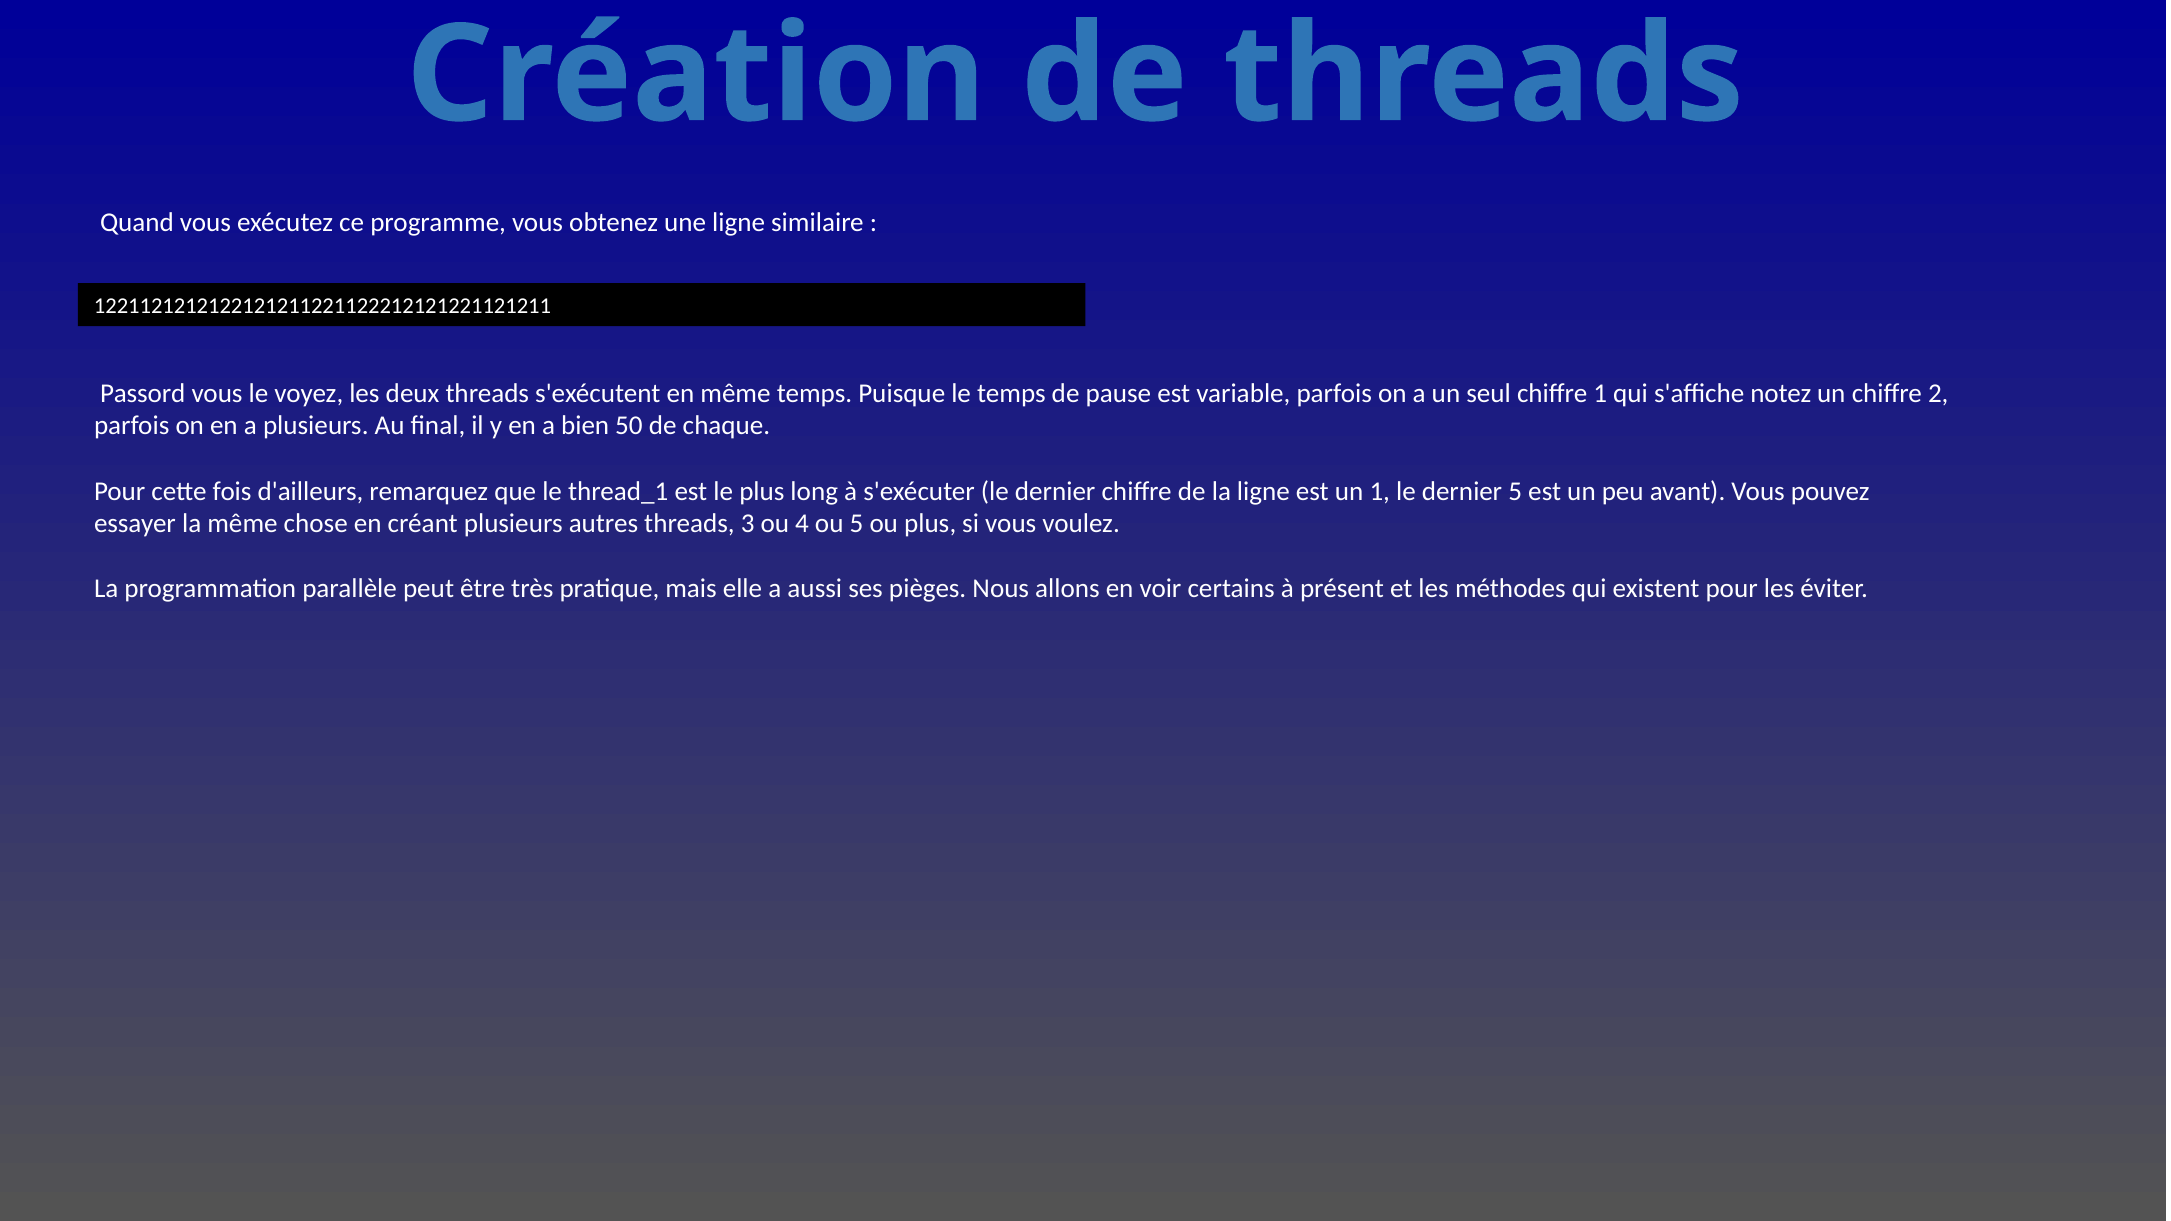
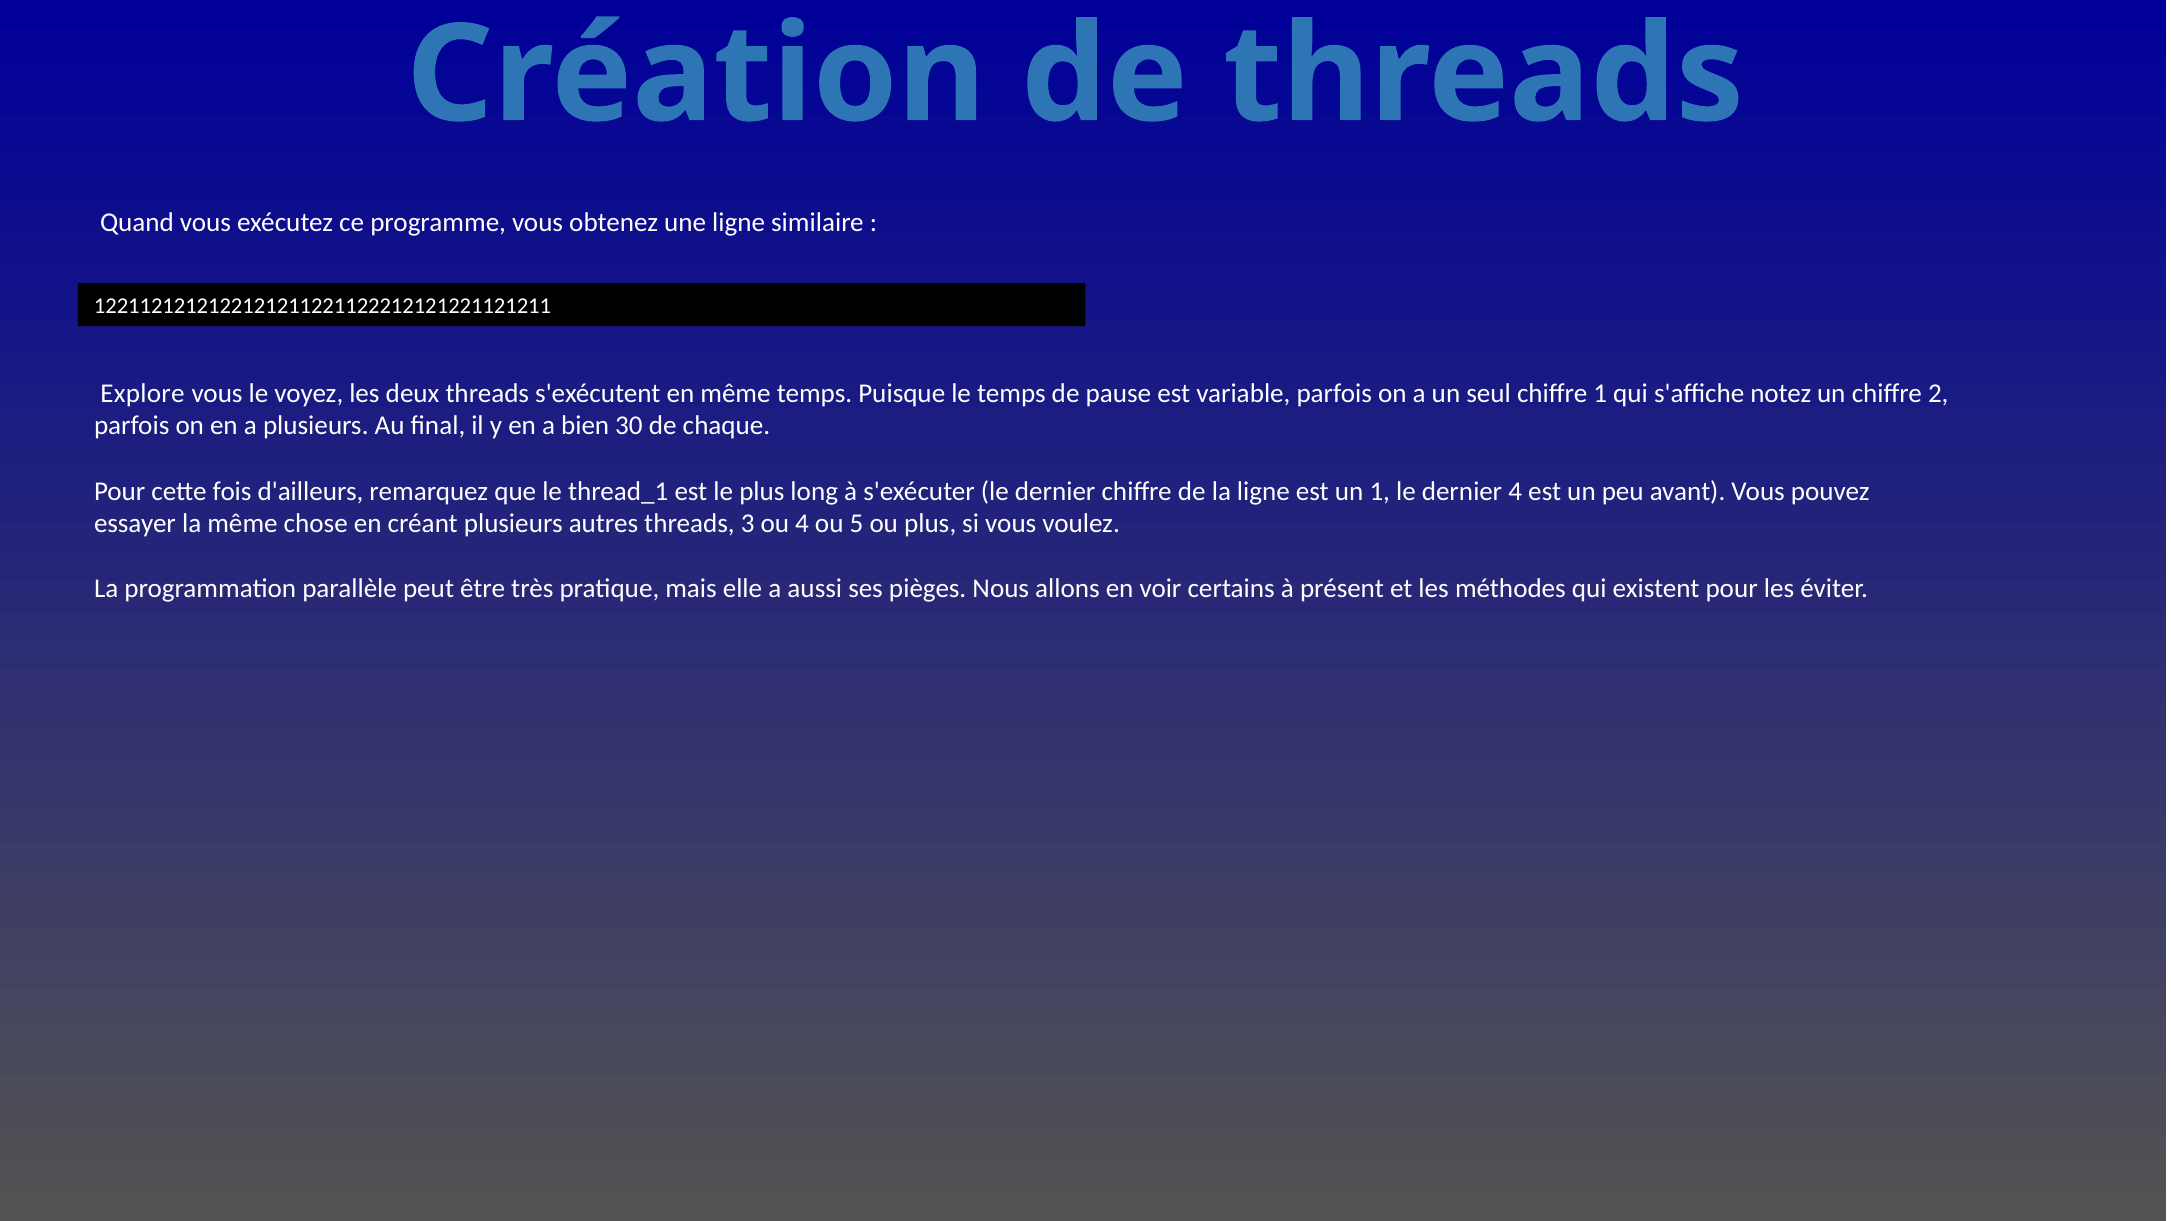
Passord: Passord -> Explore
50: 50 -> 30
dernier 5: 5 -> 4
